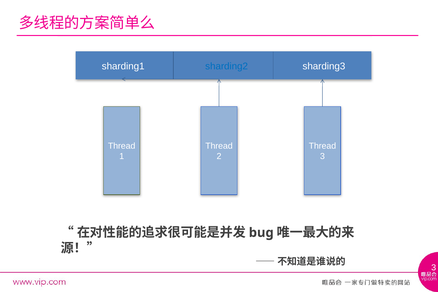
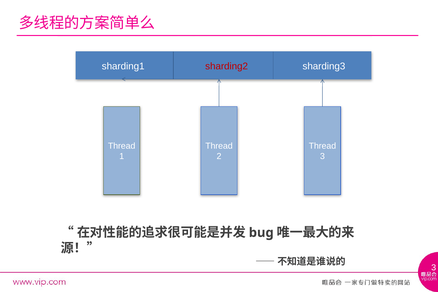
sharding2 colour: blue -> red
